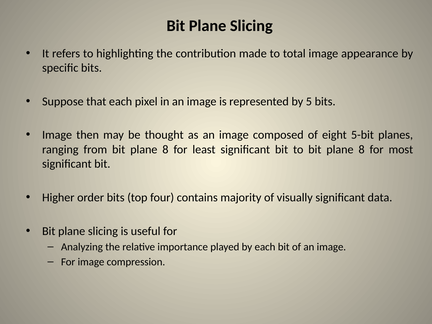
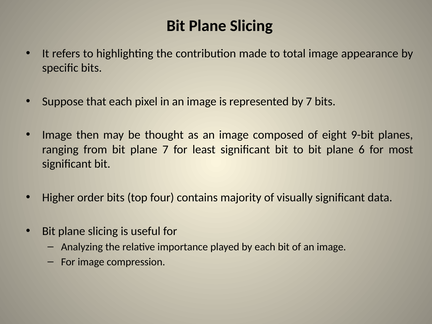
by 5: 5 -> 7
5-bit: 5-bit -> 9-bit
from bit plane 8: 8 -> 7
to bit plane 8: 8 -> 6
